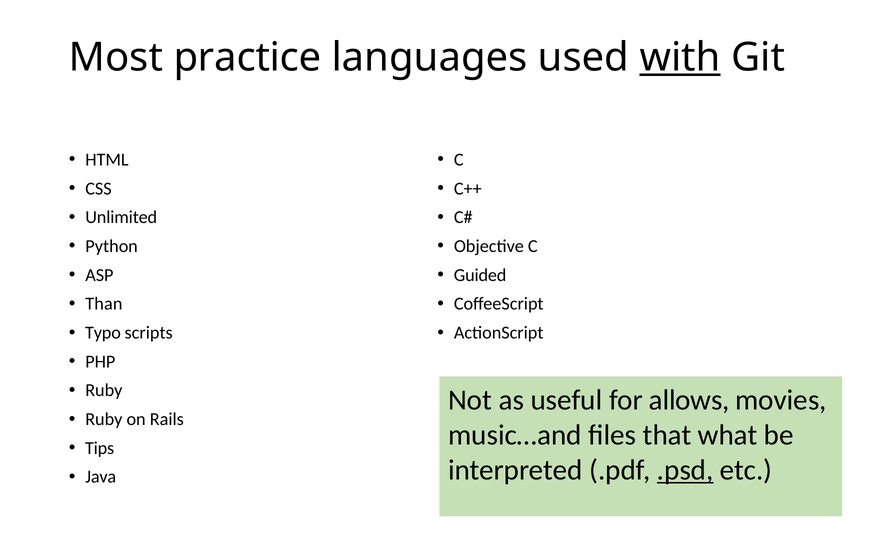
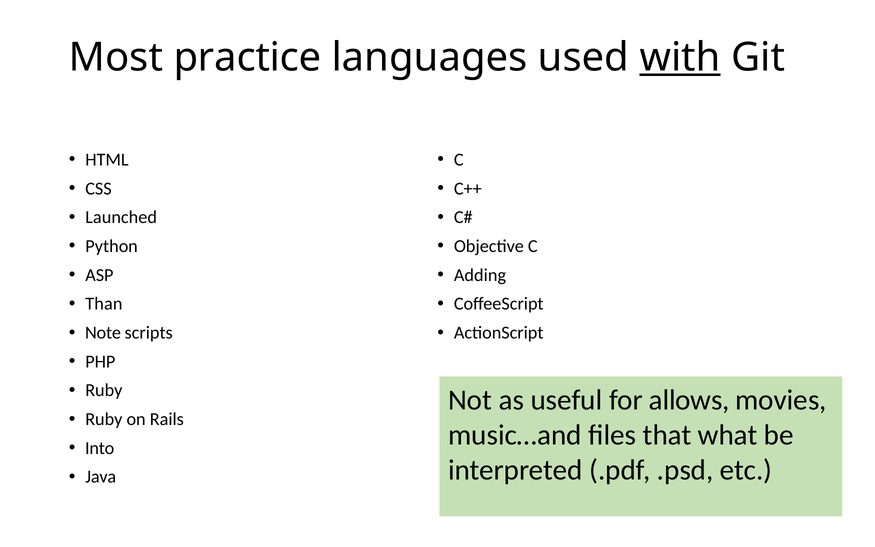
Unlimited: Unlimited -> Launched
Guided: Guided -> Adding
Typo: Typo -> Note
Tips: Tips -> Into
.psd underline: present -> none
